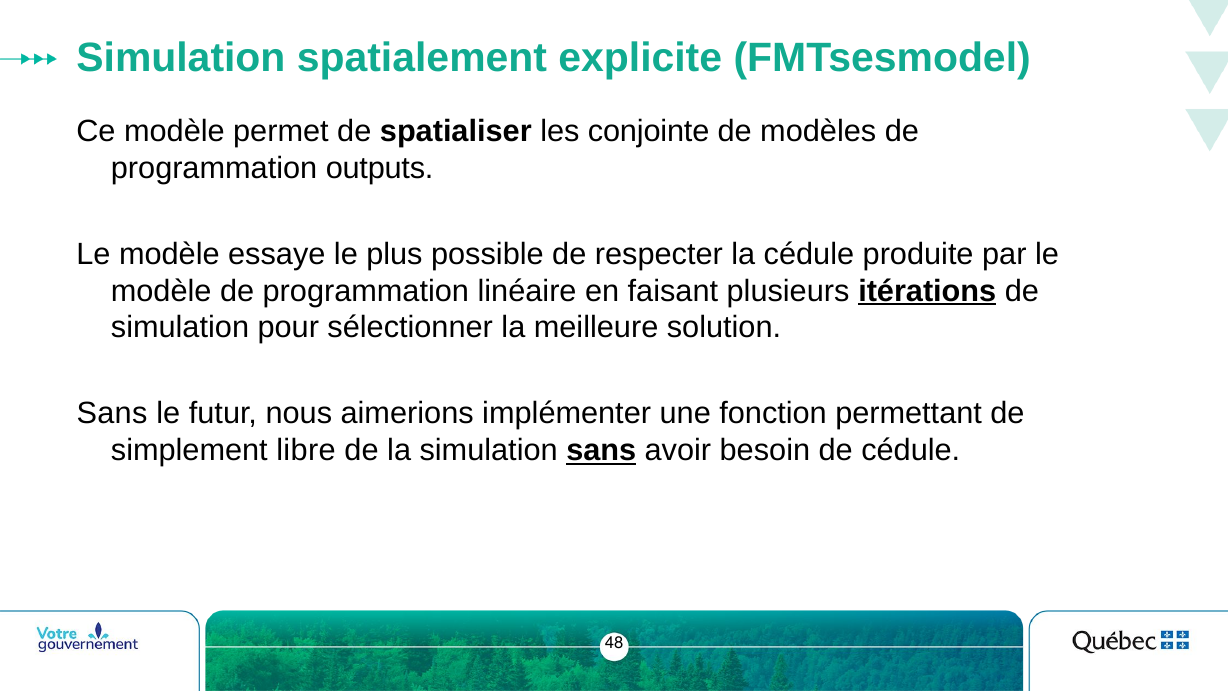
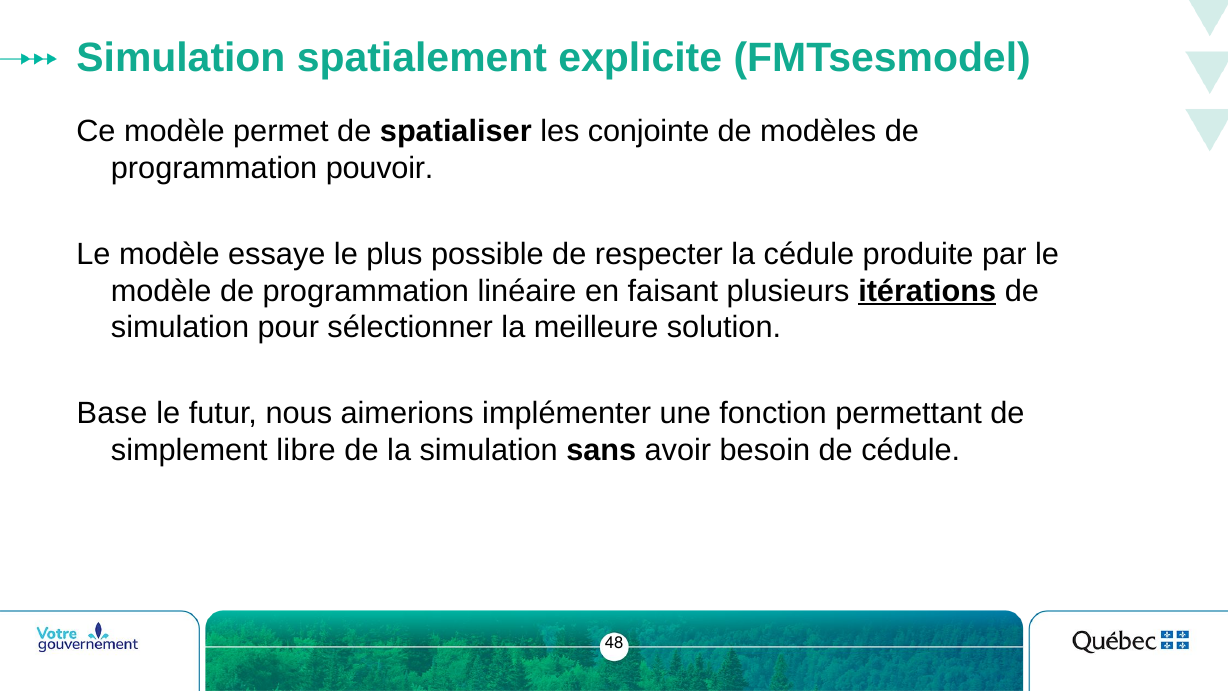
outputs: outputs -> pouvoir
Sans at (112, 414): Sans -> Base
sans at (601, 450) underline: present -> none
